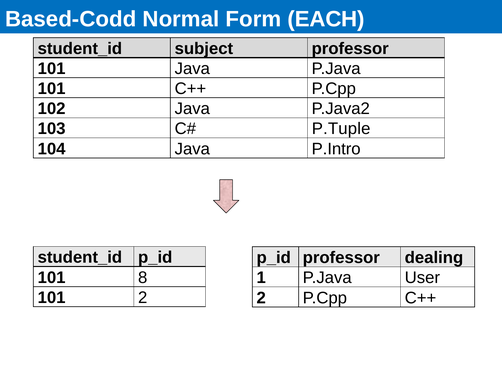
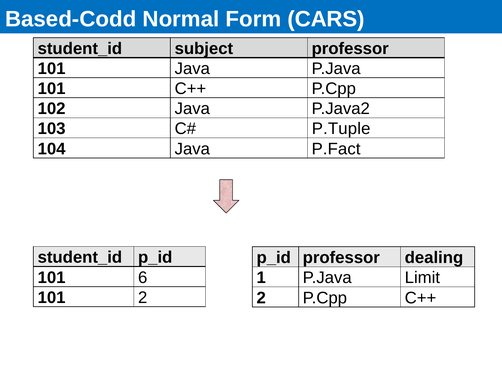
EACH: EACH -> CARS
P.Intro: P.Intro -> P.Fact
8: 8 -> 6
User: User -> Limit
